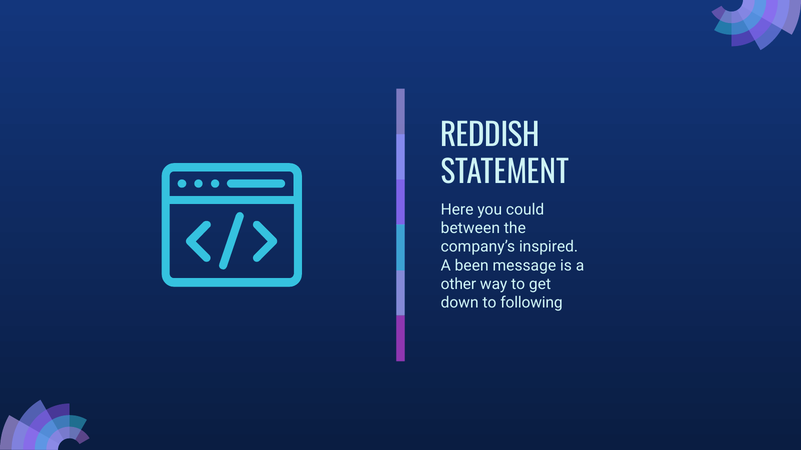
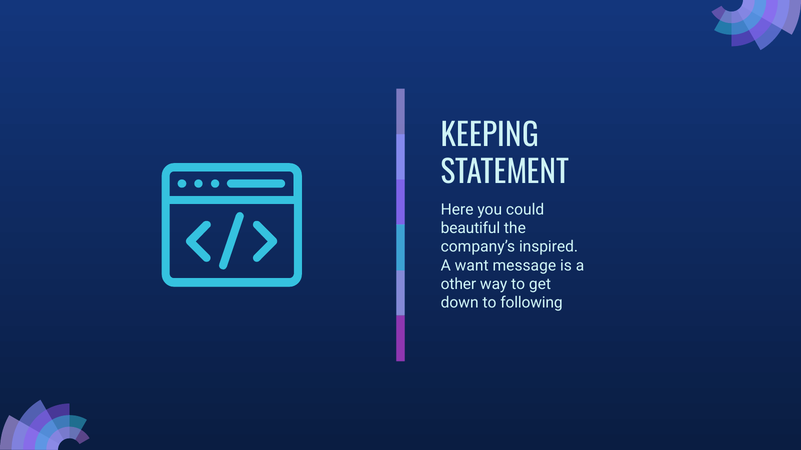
REDDISH: REDDISH -> KEEPING
between: between -> beautiful
been: been -> want
